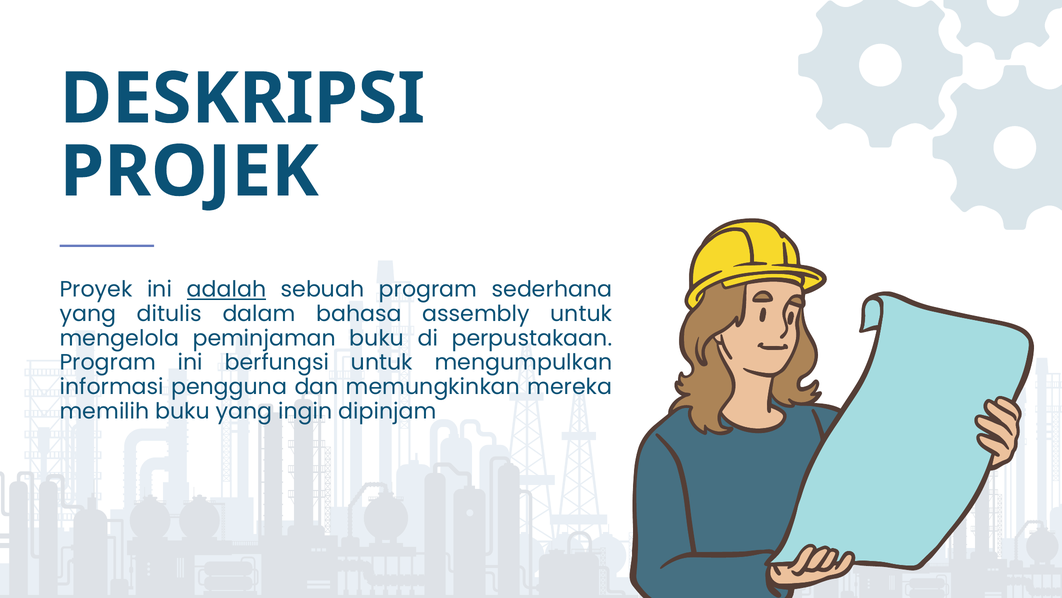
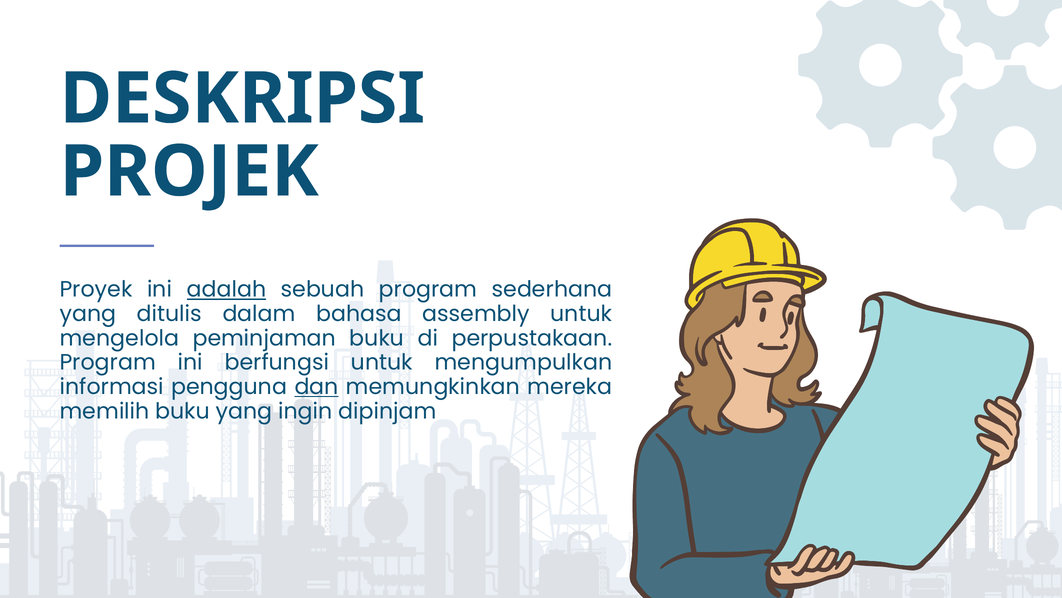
dan underline: none -> present
